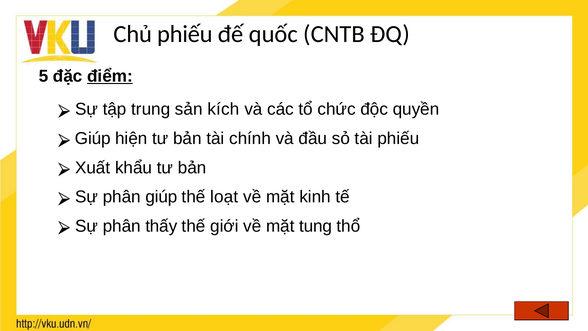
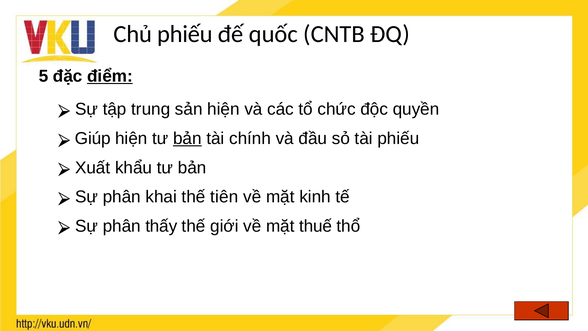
sản kích: kích -> hiện
bản at (187, 138) underline: none -> present
phân giúp: giúp -> khai
loạt: loạt -> tiên
tung: tung -> thuế
